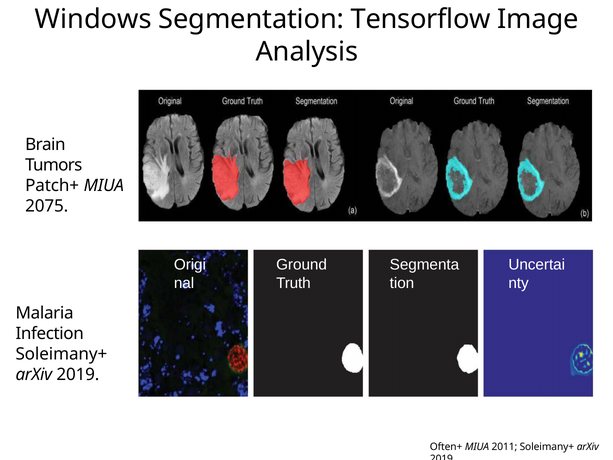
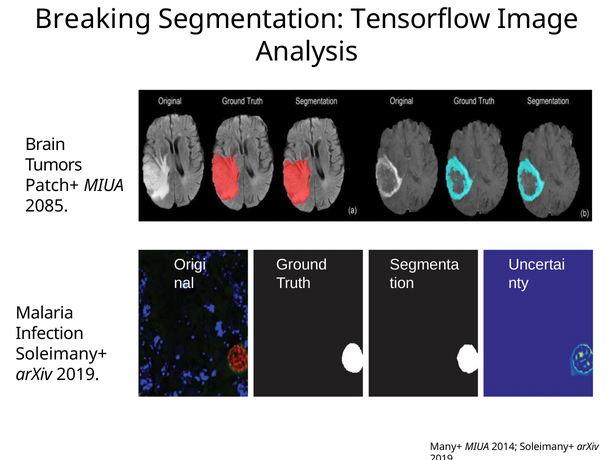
Windows: Windows -> Breaking
2075: 2075 -> 2085
Often+: Often+ -> Many+
2011: 2011 -> 2014
